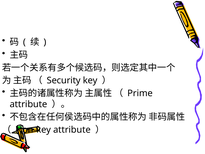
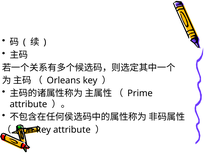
Security: Security -> Orleans
